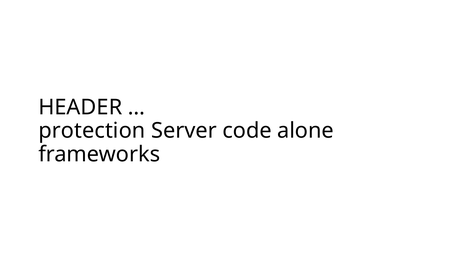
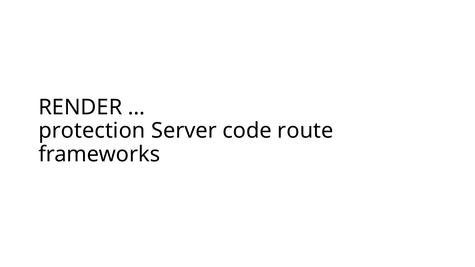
HEADER: HEADER -> RENDER
alone: alone -> route
